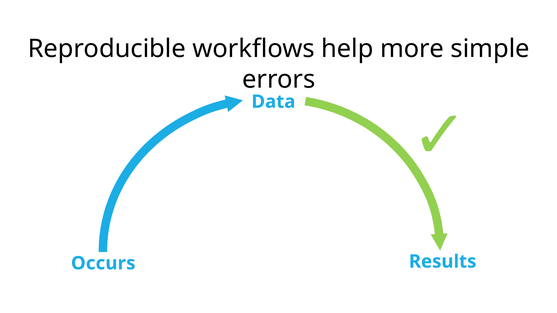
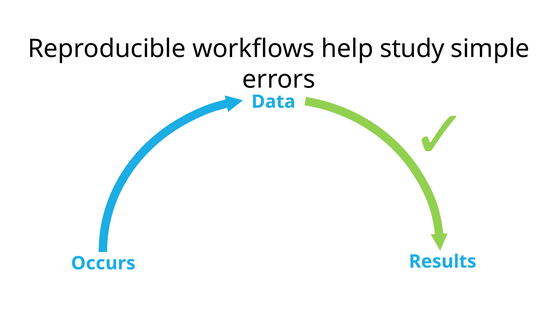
more: more -> study
